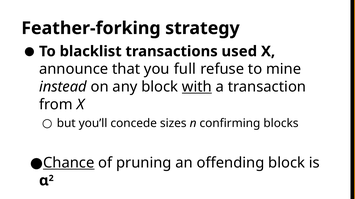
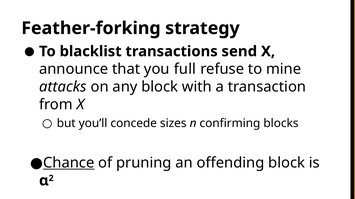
used: used -> send
instead: instead -> attacks
with underline: present -> none
